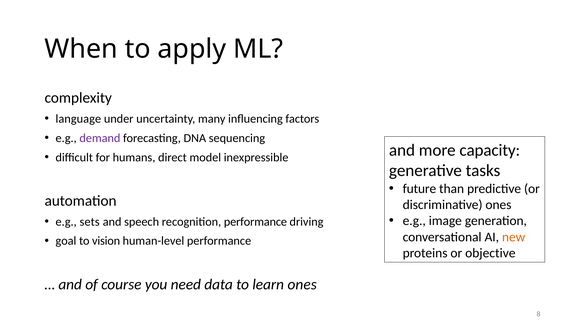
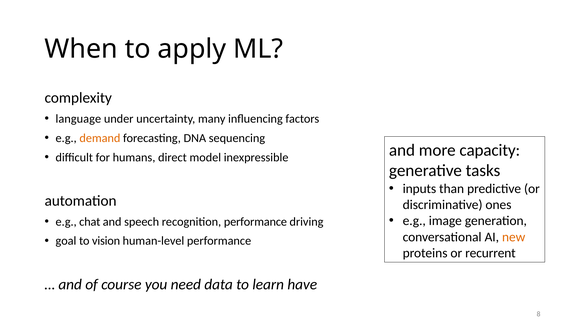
demand colour: purple -> orange
future: future -> inputs
sets: sets -> chat
objective: objective -> recurrent
learn ones: ones -> have
